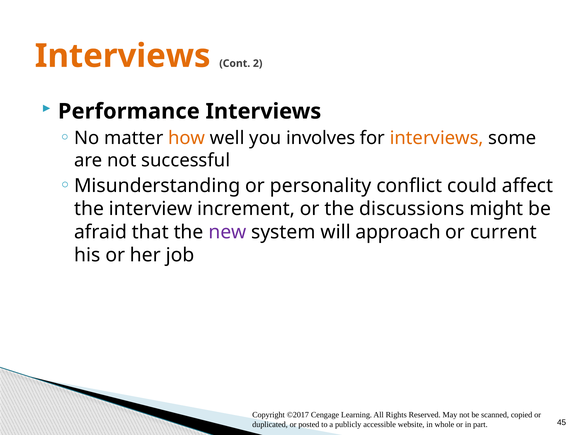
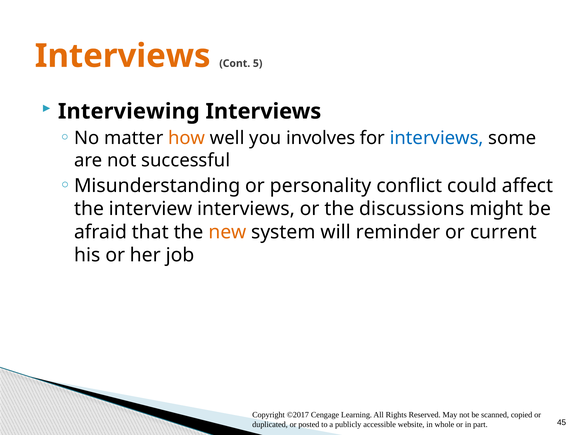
2: 2 -> 5
Performance: Performance -> Interviewing
interviews at (437, 138) colour: orange -> blue
interview increment: increment -> interviews
new colour: purple -> orange
approach: approach -> reminder
